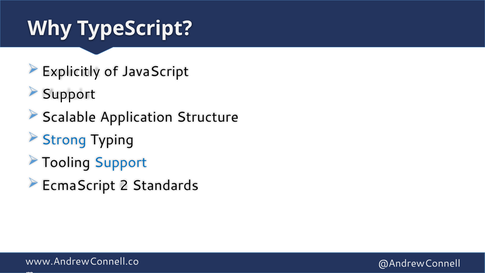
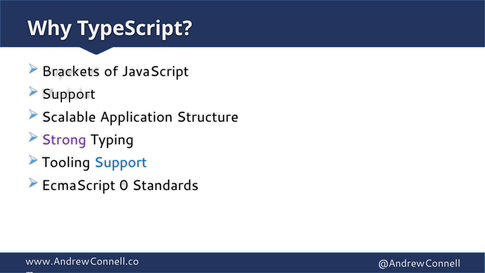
Explicitly: Explicitly -> Brackets
Strong colour: blue -> purple
2: 2 -> 0
